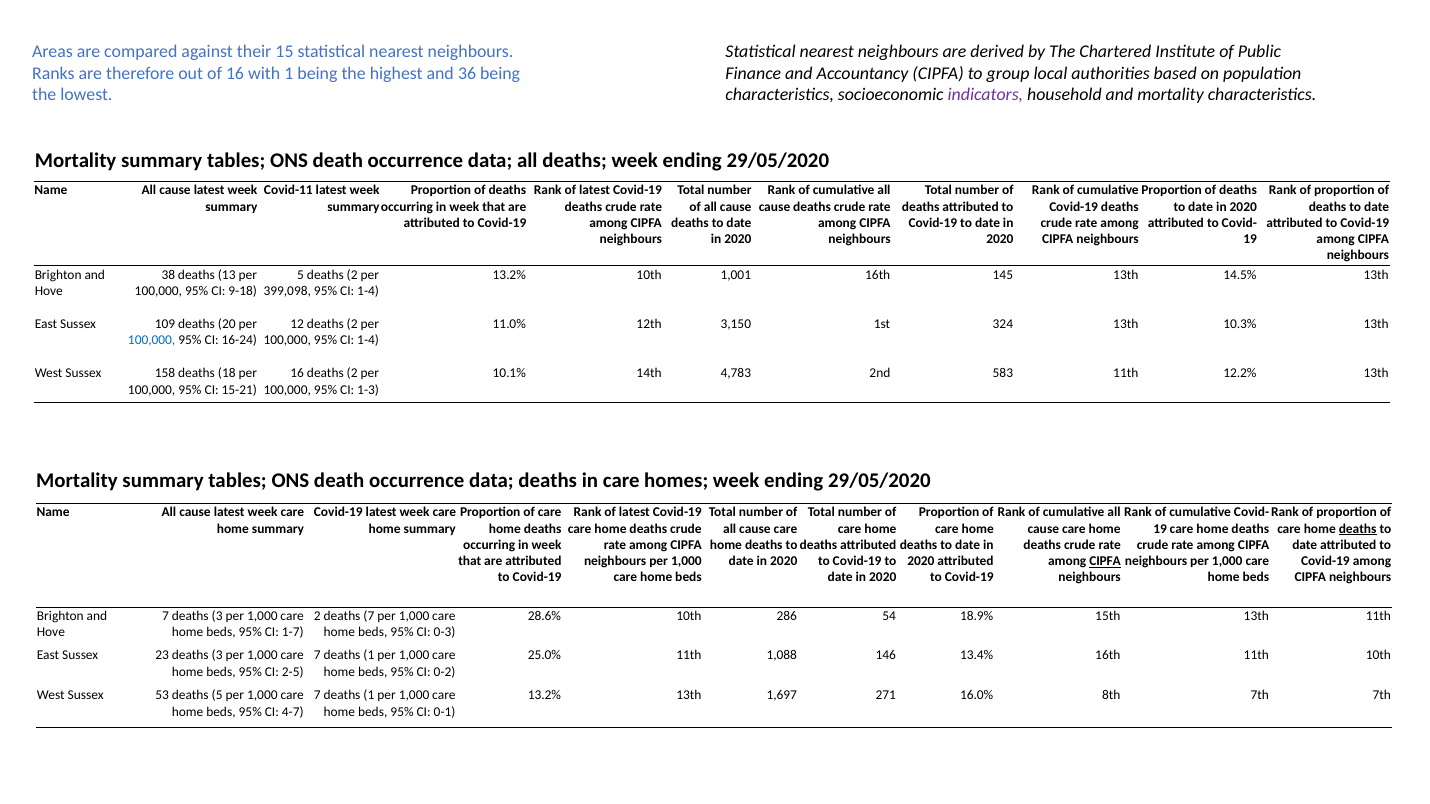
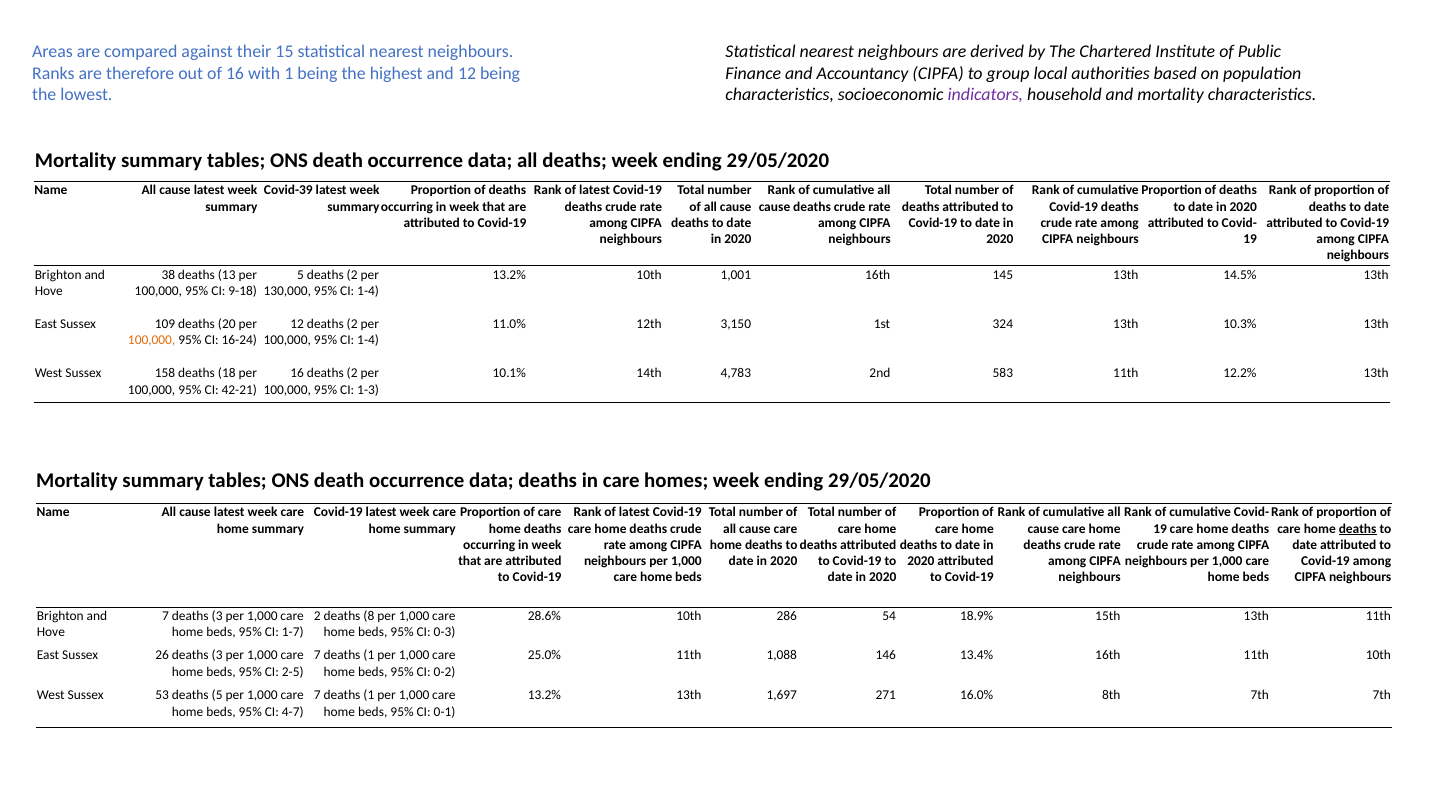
and 36: 36 -> 12
Covid-11: Covid-11 -> Covid-39
399,098: 399,098 -> 130,000
100,000 at (152, 341) colour: blue -> orange
15-21: 15-21 -> 42-21
CIPFA at (1105, 561) underline: present -> none
deaths 7: 7 -> 8
23: 23 -> 26
